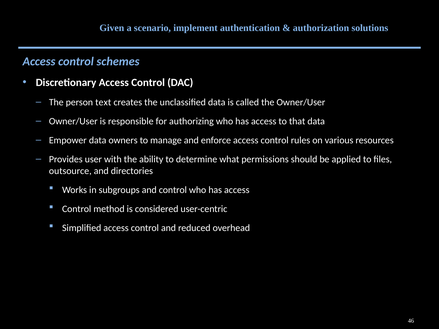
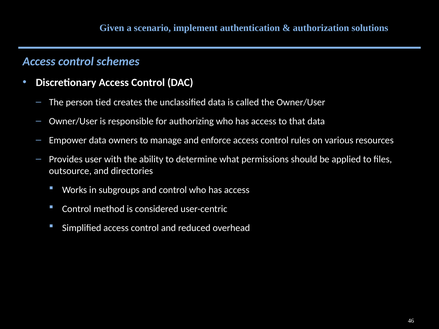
text: text -> tied
